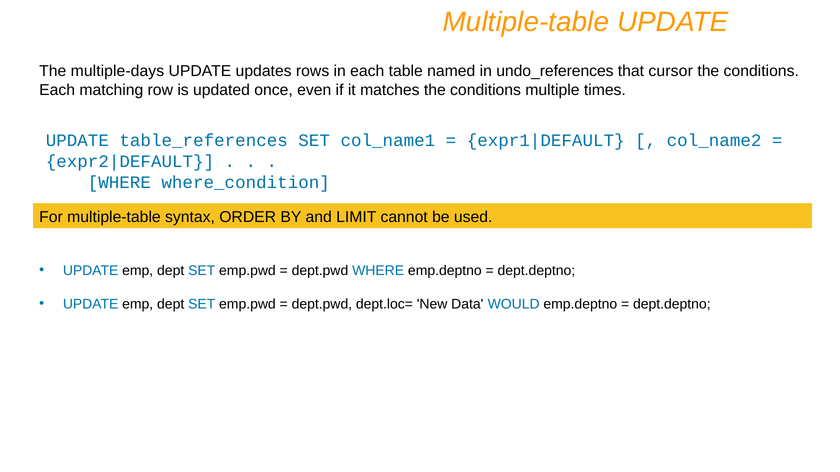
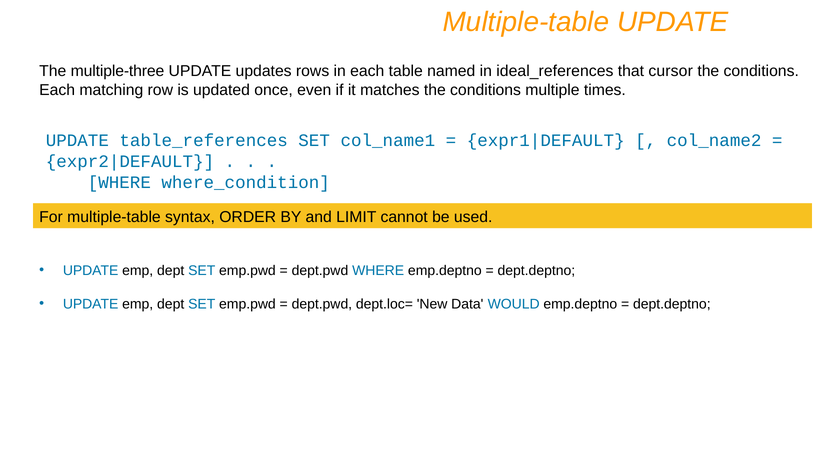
multiple-days: multiple-days -> multiple-three
undo_references: undo_references -> ideal_references
